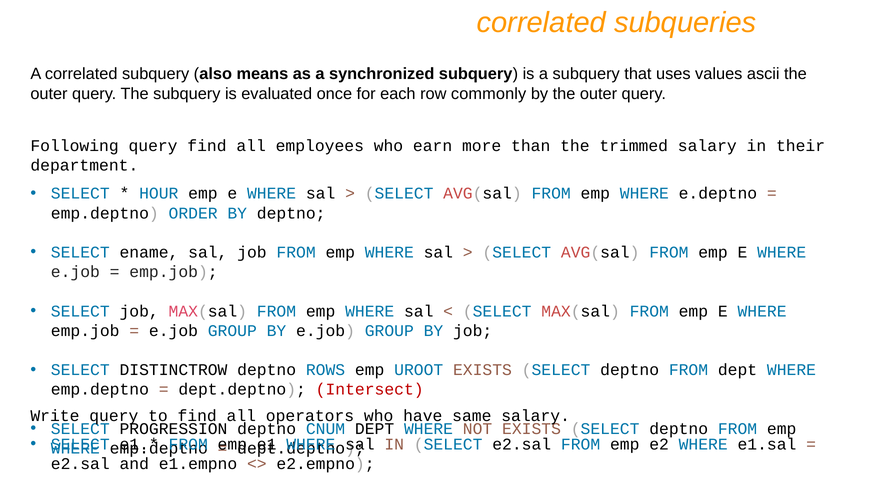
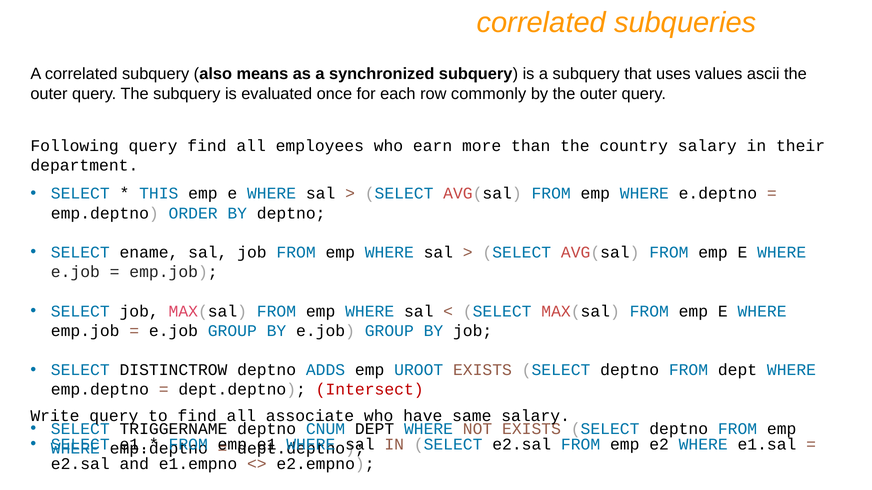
trimmed: trimmed -> country
HOUR: HOUR -> THIS
ROWS: ROWS -> ADDS
operators: operators -> associate
PROGRESSION: PROGRESSION -> TRIGGERNAME
